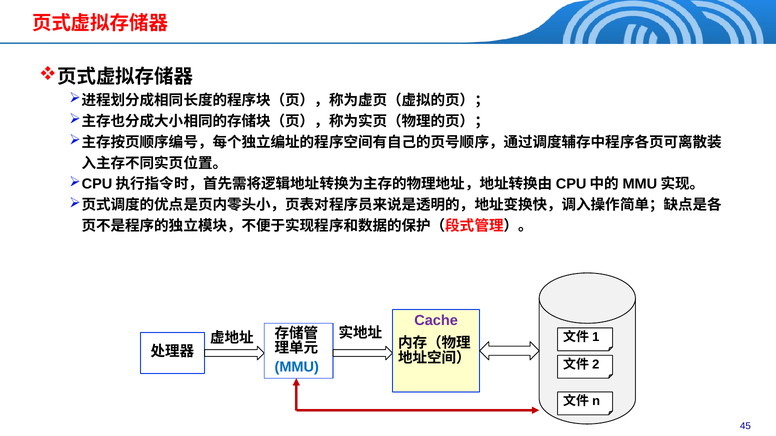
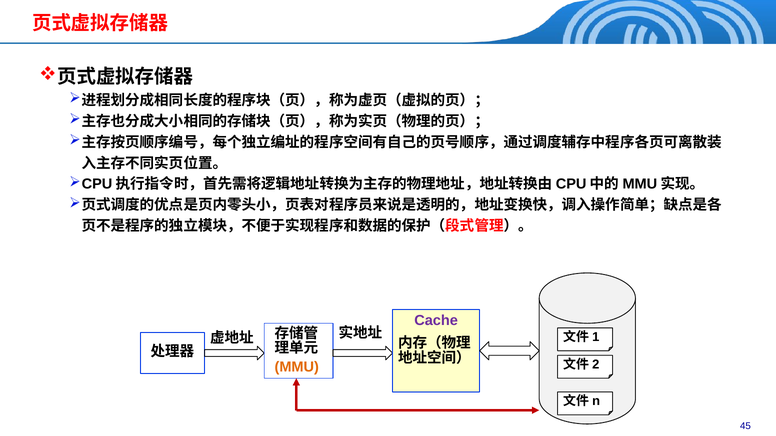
MMU colour: blue -> orange
